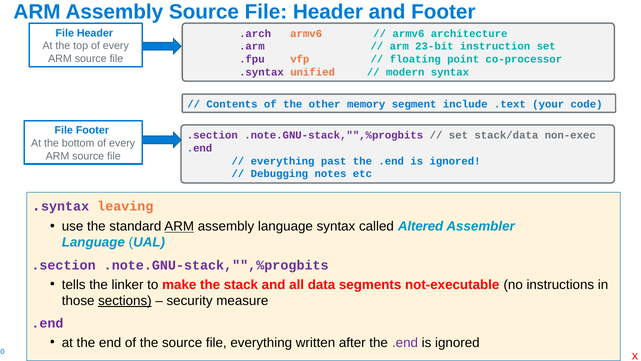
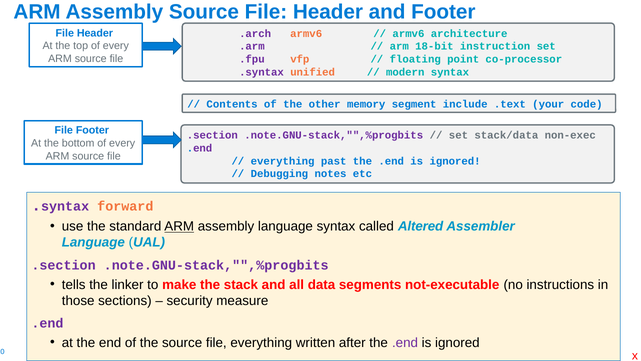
23-bit: 23-bit -> 18-bit
leaving: leaving -> forward
sections underline: present -> none
